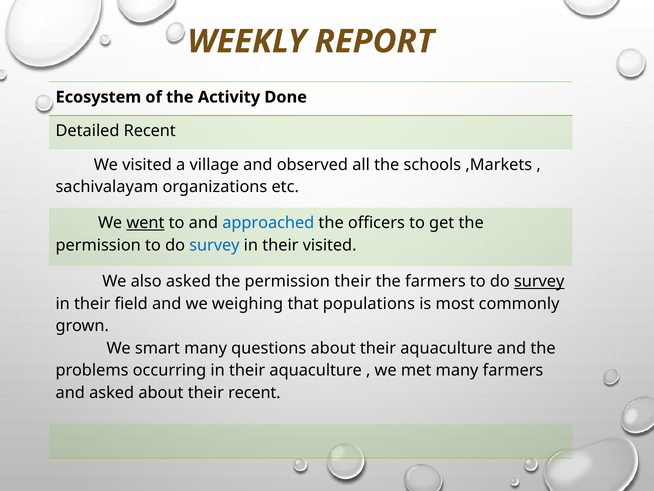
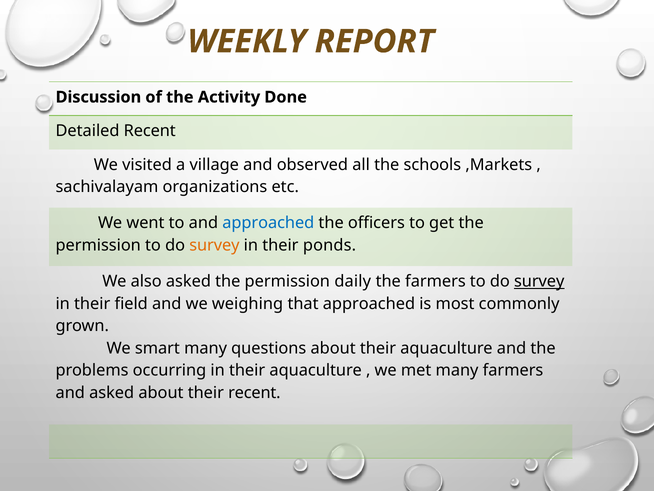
Ecosystem: Ecosystem -> Discussion
went underline: present -> none
survey at (214, 245) colour: blue -> orange
their visited: visited -> ponds
permission their: their -> daily
that populations: populations -> approached
